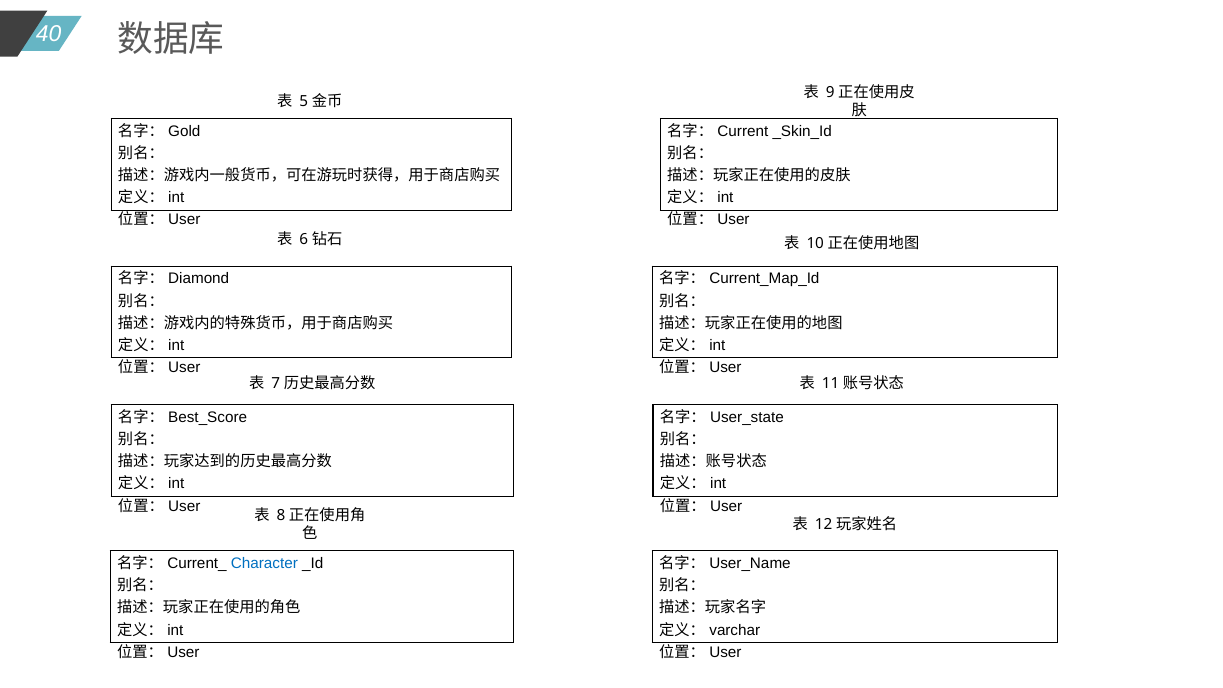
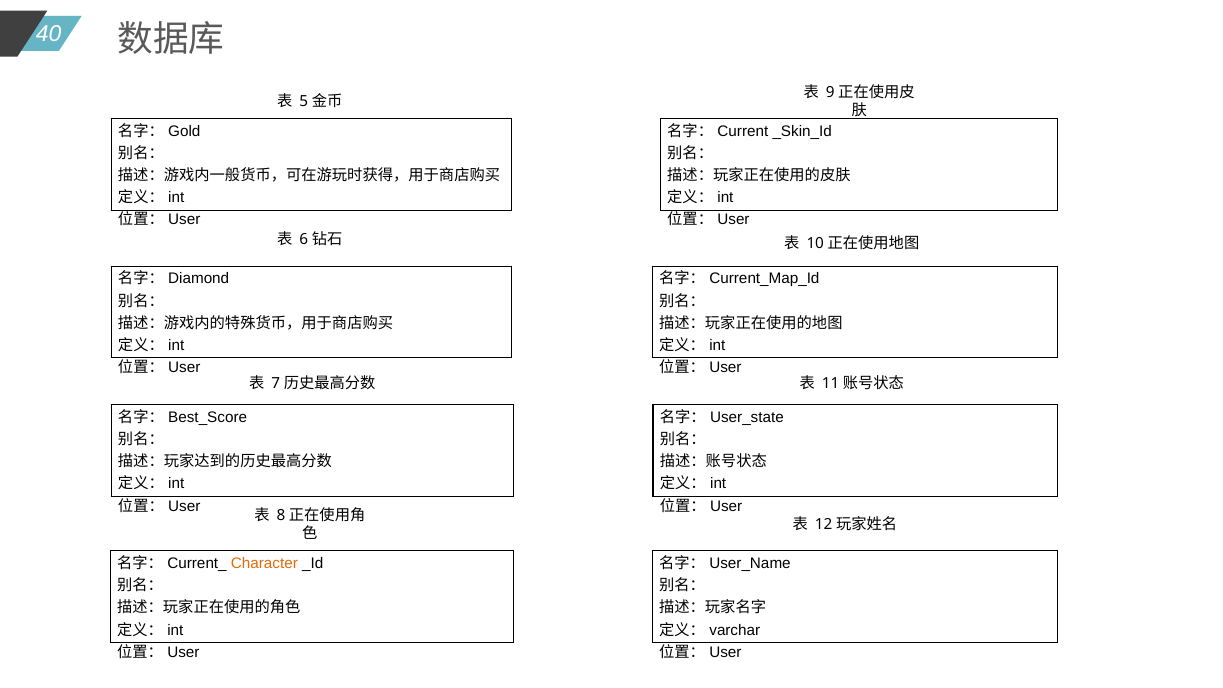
Character colour: blue -> orange
